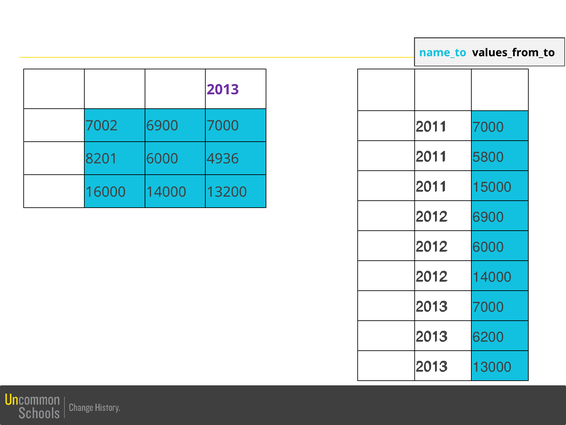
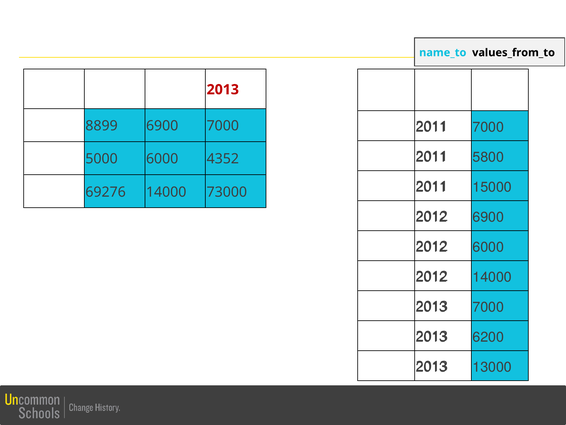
2013 at (223, 90) colour: purple -> red
7002: 7002 -> 8899
8201: 8201 -> 5000
4936: 4936 -> 4352
16000: 16000 -> 69276
13200: 13200 -> 73000
